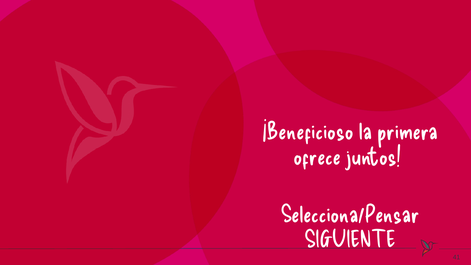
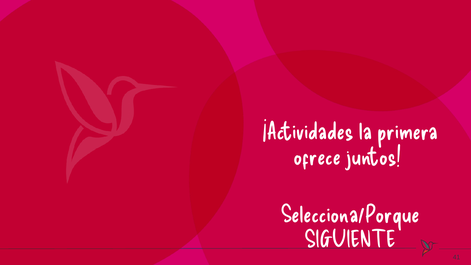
¡Beneficioso: ¡Beneficioso -> ¡Actividades
Selecciona/Pensar: Selecciona/Pensar -> Selecciona/Porque
